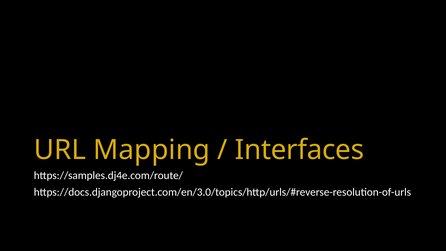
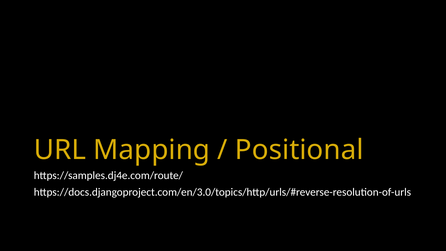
Interfaces: Interfaces -> Positional
